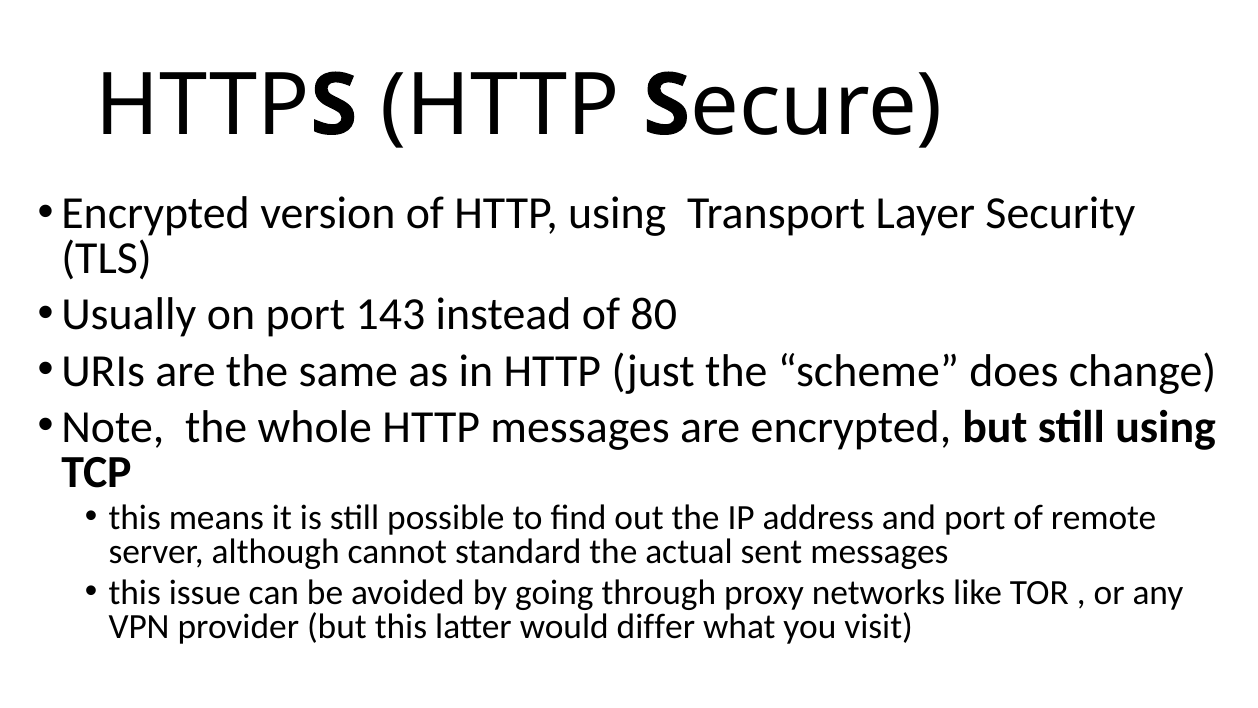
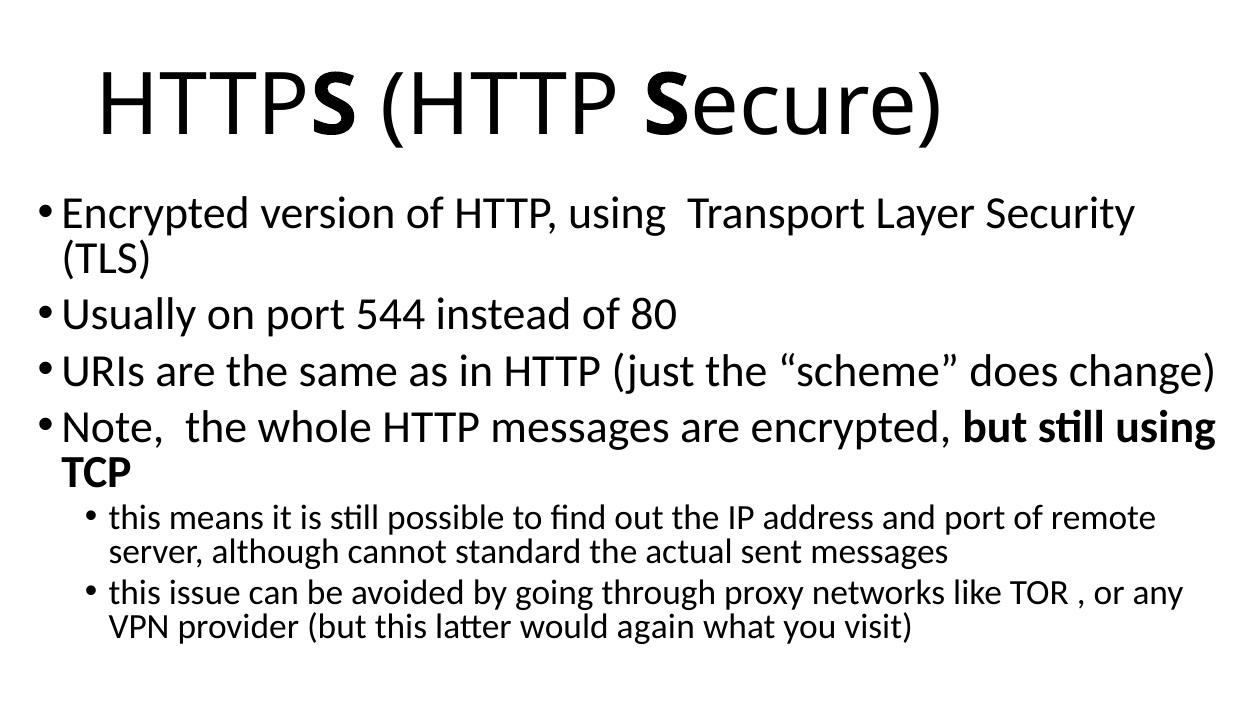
143: 143 -> 544
differ: differ -> again
